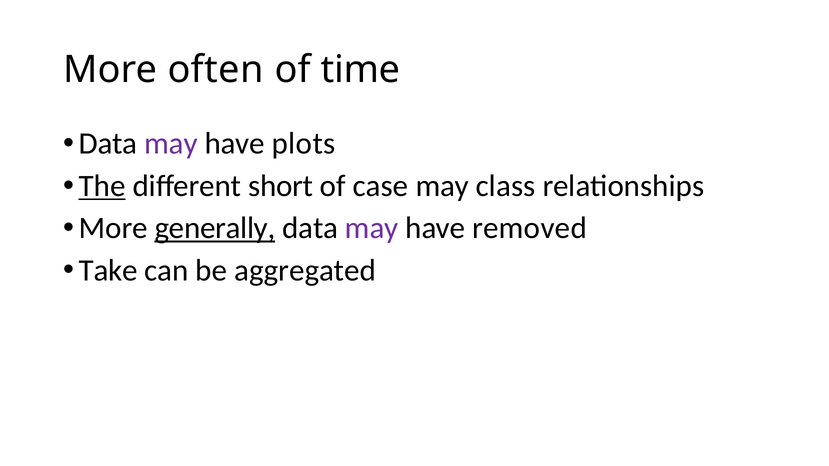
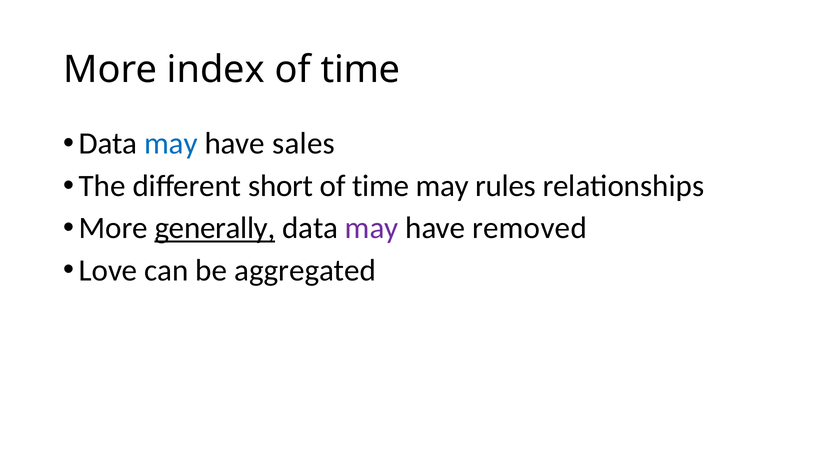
often: often -> index
may at (171, 144) colour: purple -> blue
plots: plots -> sales
The underline: present -> none
case at (381, 186): case -> time
class: class -> rules
Take: Take -> Love
